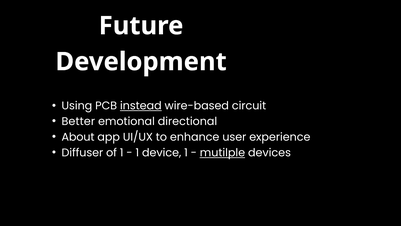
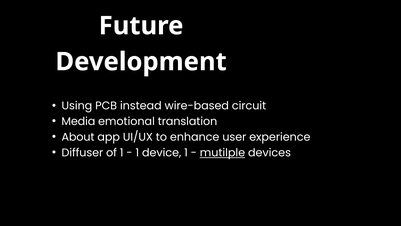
instead underline: present -> none
Better: Better -> Media
directional: directional -> translation
